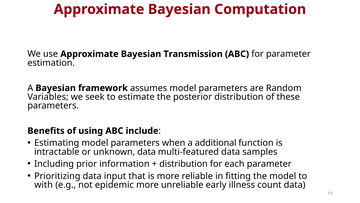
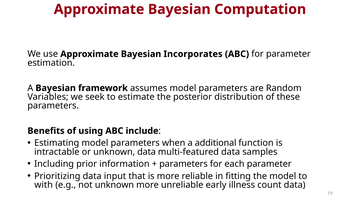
Transmission: Transmission -> Incorporates
distribution at (183, 164): distribution -> parameters
not epidemic: epidemic -> unknown
